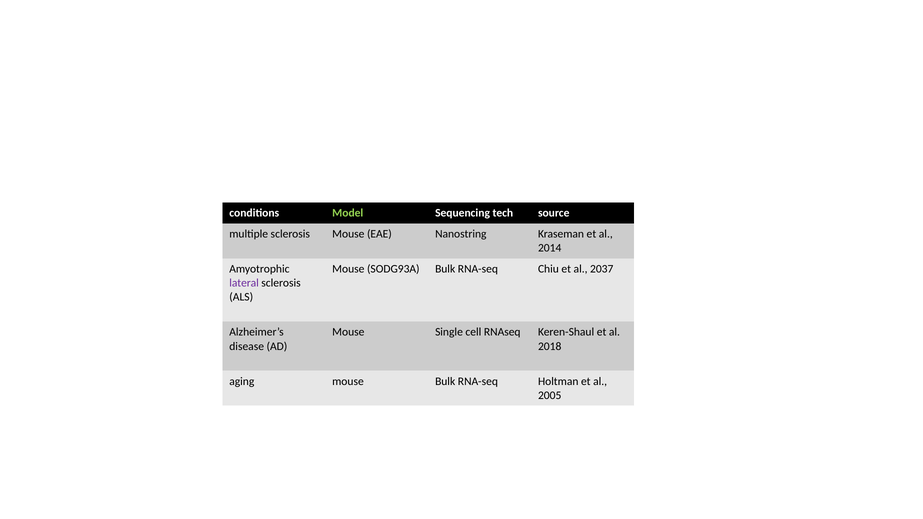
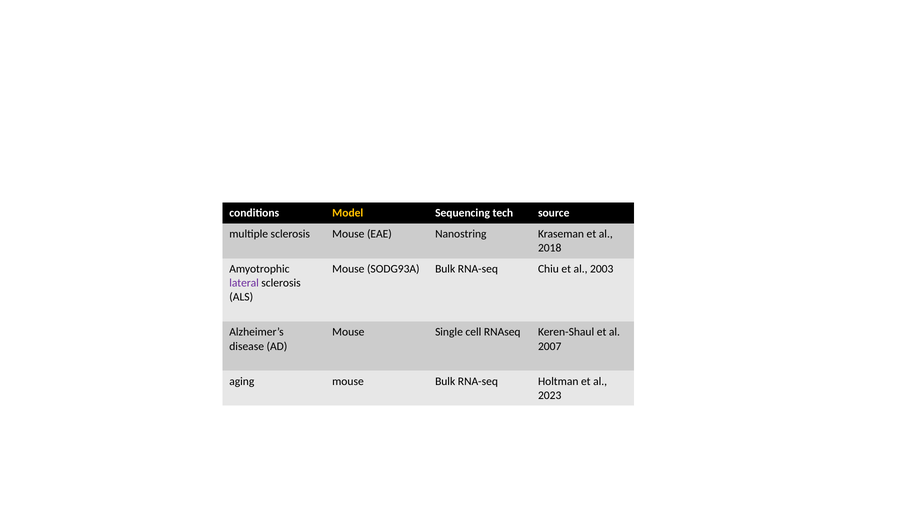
Model colour: light green -> yellow
2014: 2014 -> 2018
2037: 2037 -> 2003
2018: 2018 -> 2007
2005: 2005 -> 2023
